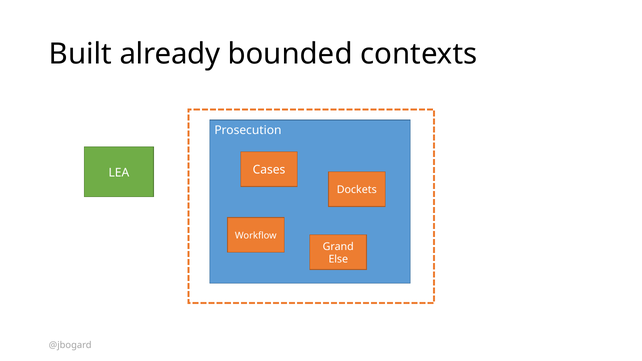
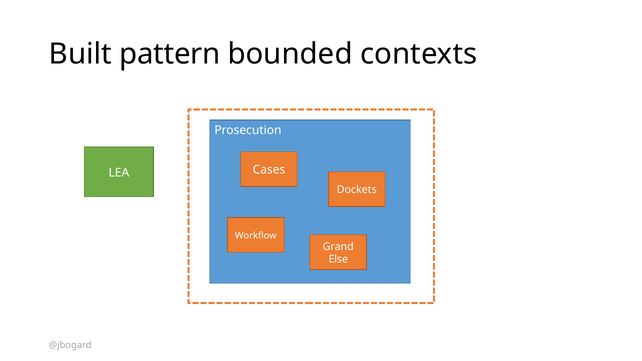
already: already -> pattern
